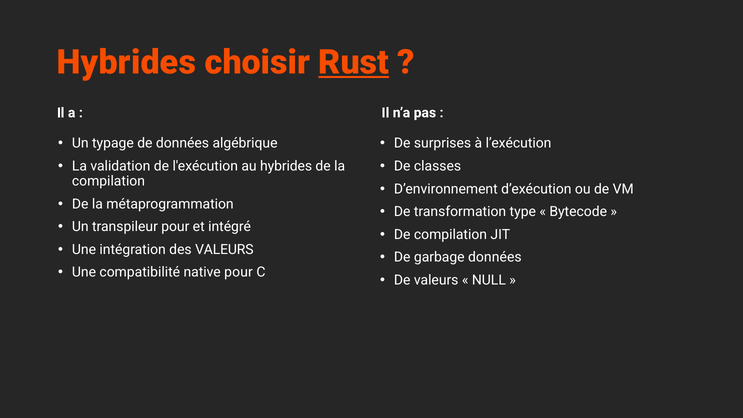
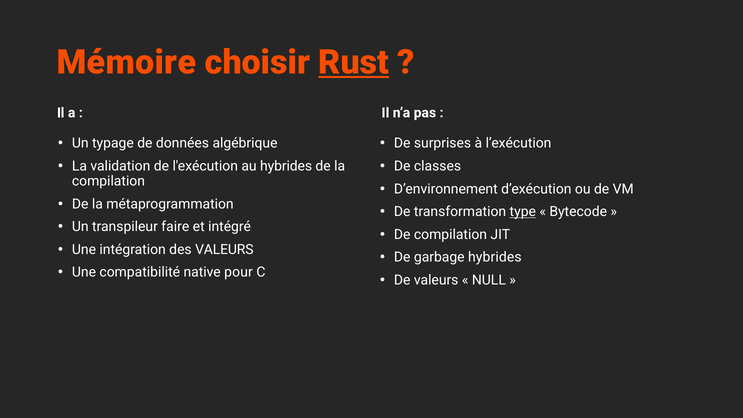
Hybrides at (126, 62): Hybrides -> Mémoire
type underline: none -> present
transpileur pour: pour -> faire
garbage données: données -> hybrides
